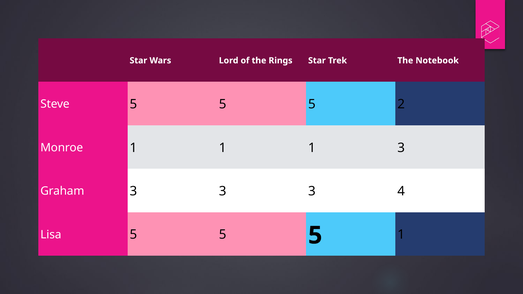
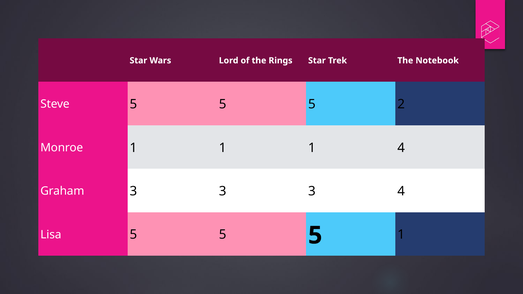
1 3: 3 -> 4
